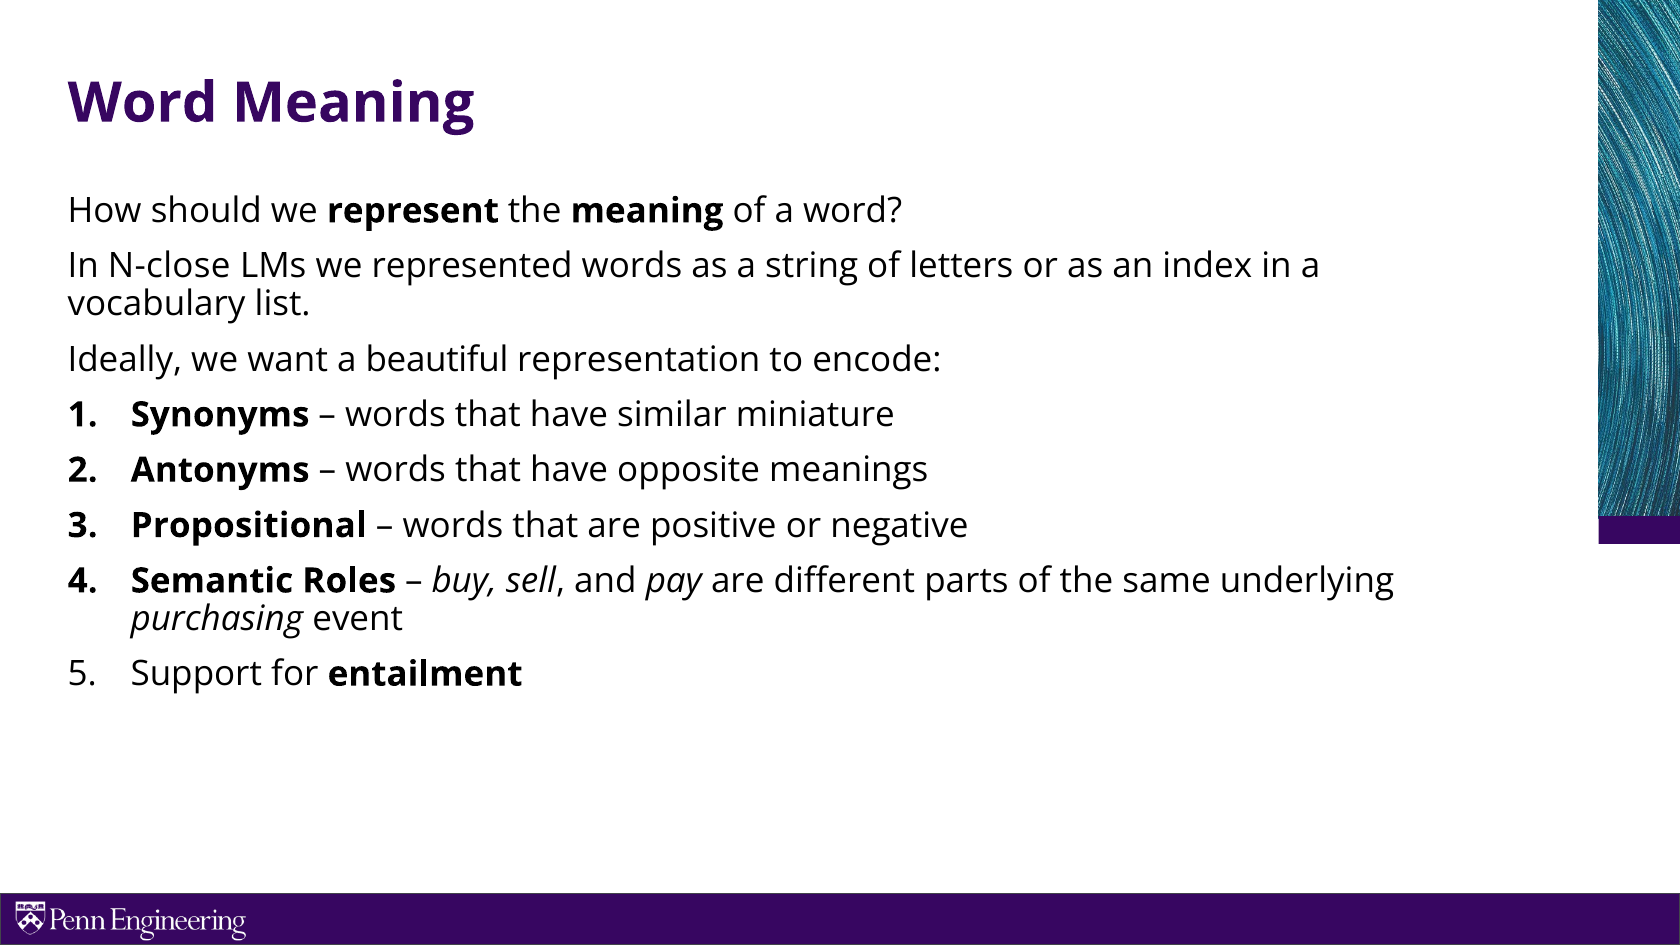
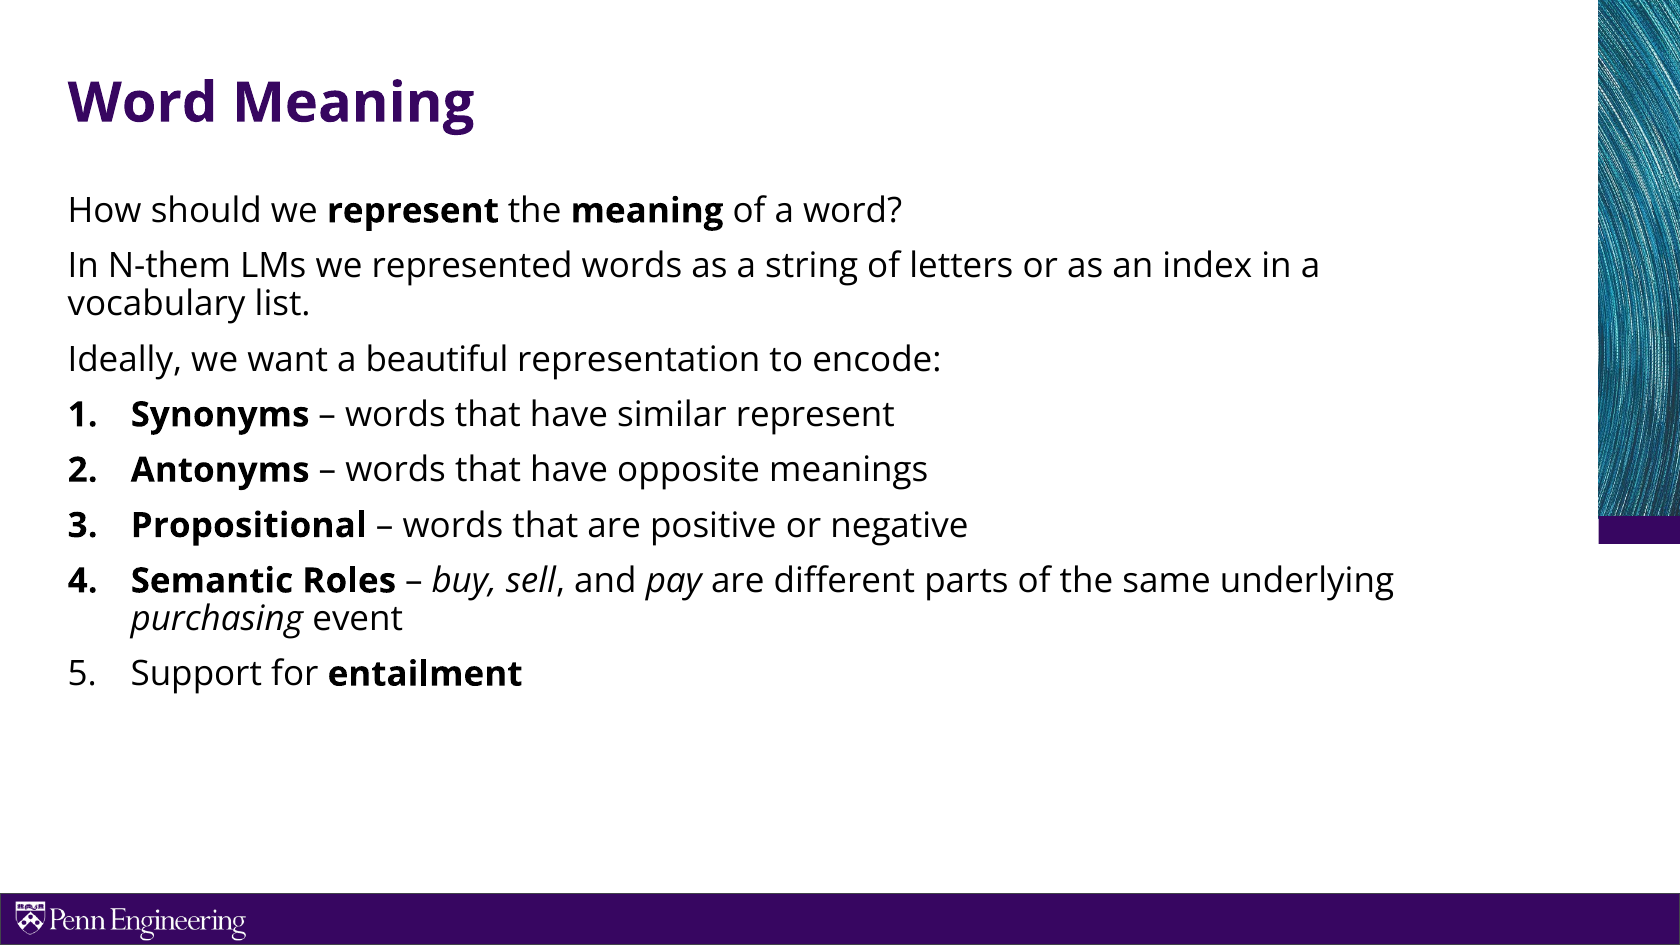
N-close: N-close -> N-them
similar miniature: miniature -> represent
